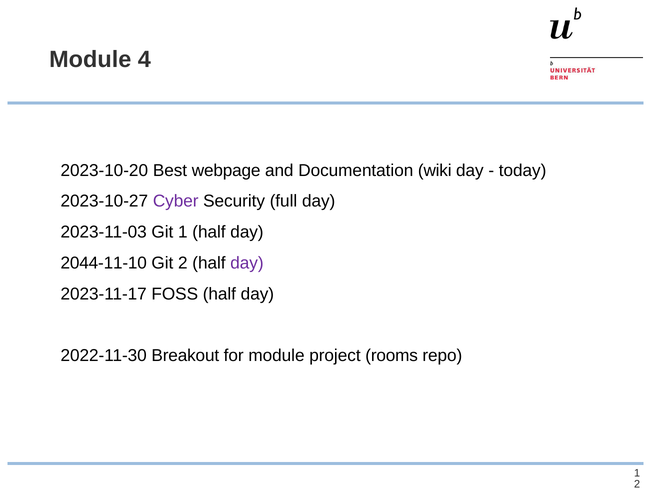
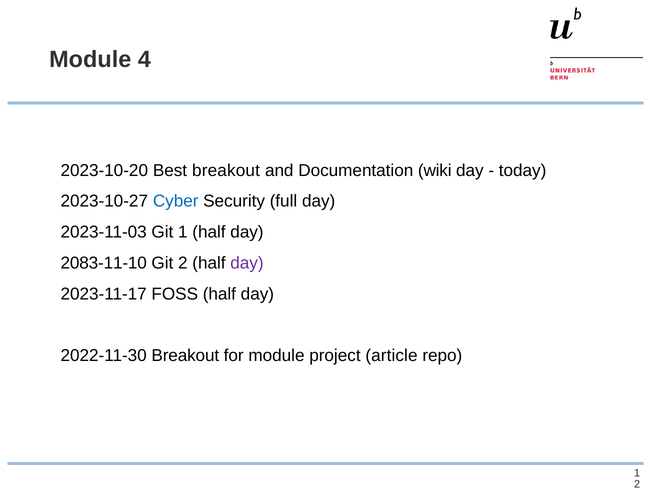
Best webpage: webpage -> breakout
Cyber colour: purple -> blue
2044-11-10: 2044-11-10 -> 2083-11-10
rooms: rooms -> article
